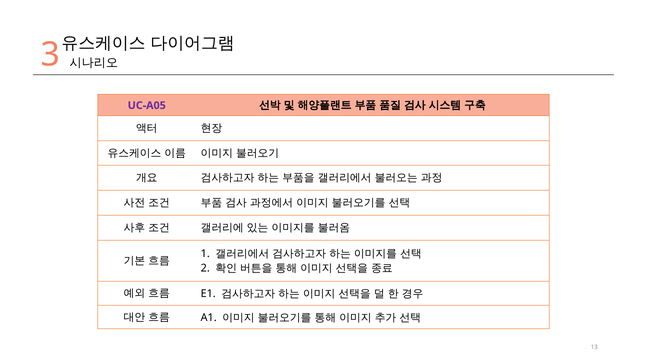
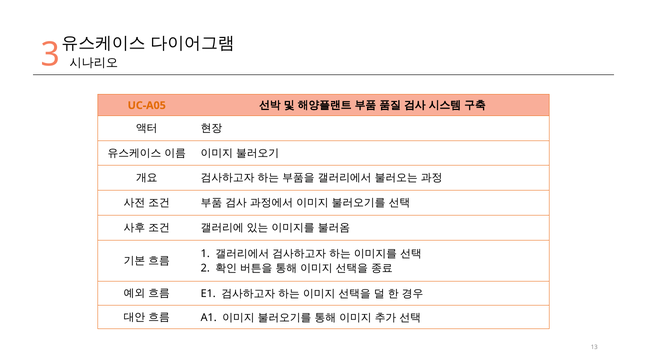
UC-A05 colour: purple -> orange
